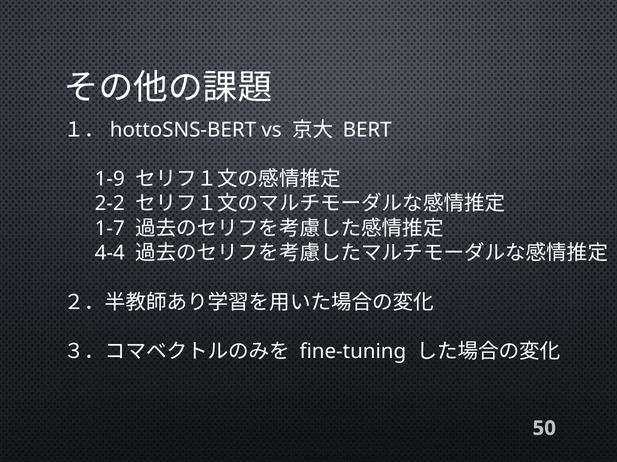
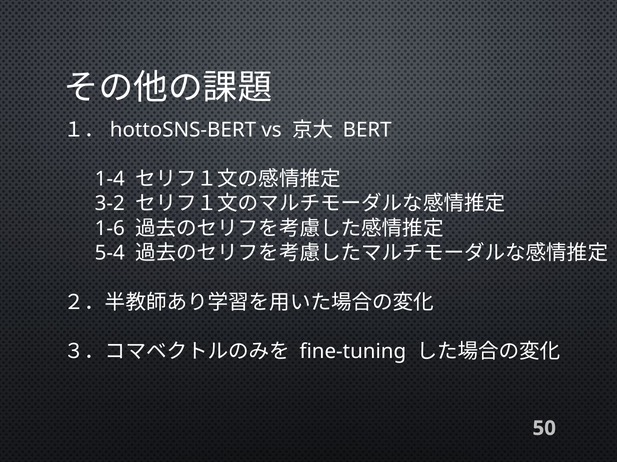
1-9: 1-9 -> 1-4
2-2: 2-2 -> 3-2
1-7: 1-7 -> 1-6
4-4: 4-4 -> 5-4
